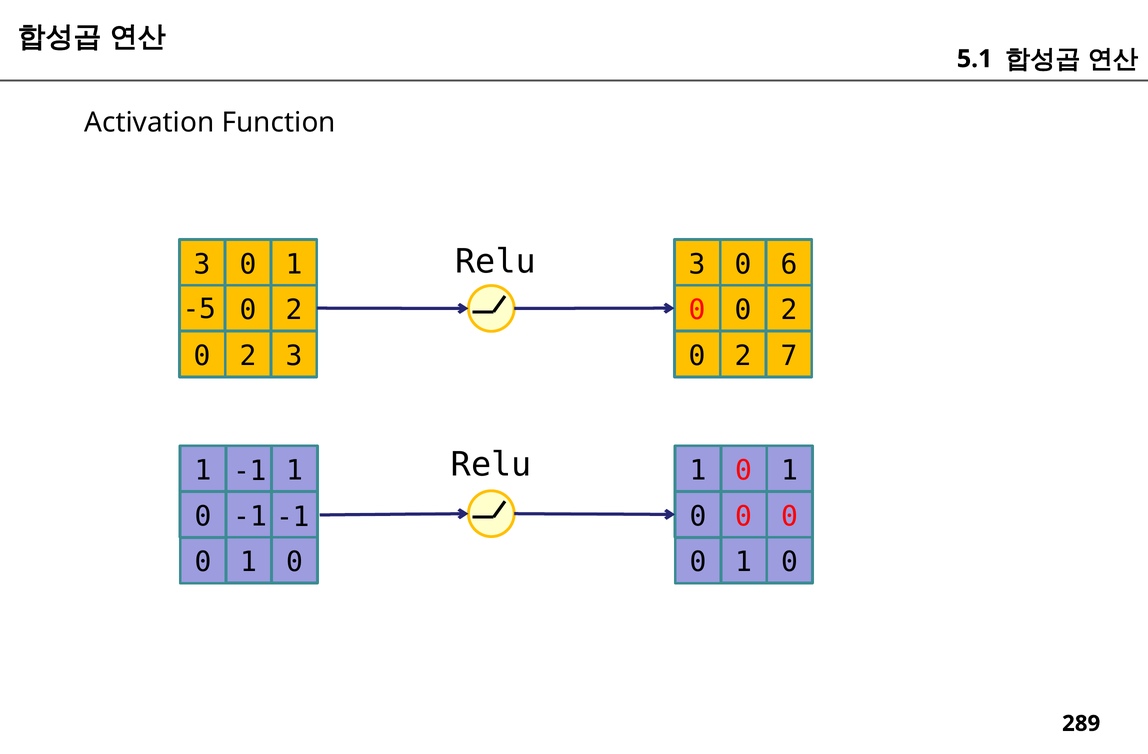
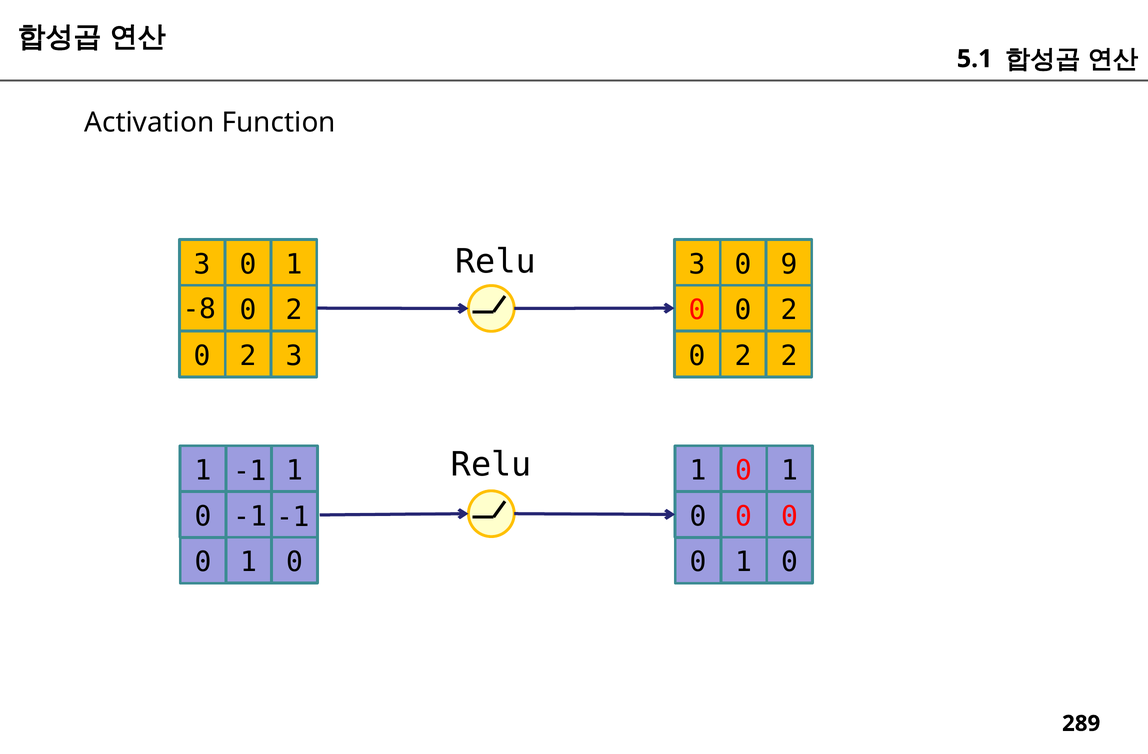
6: 6 -> 9
-5: -5 -> -8
7 at (789, 356): 7 -> 2
